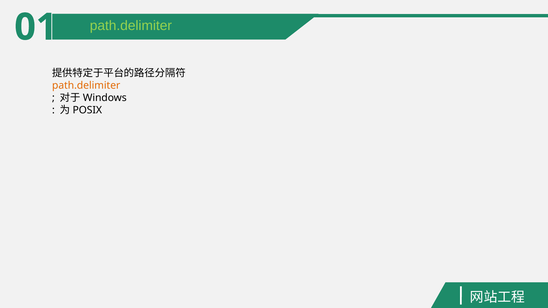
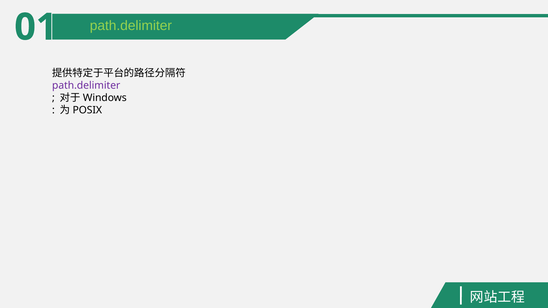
path.delimiter at (86, 86) colour: orange -> purple
